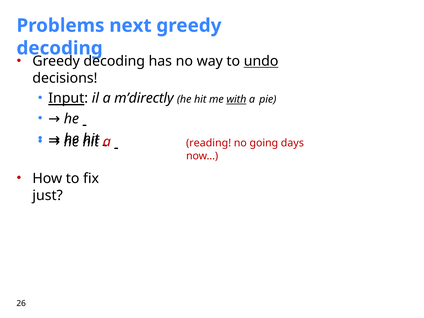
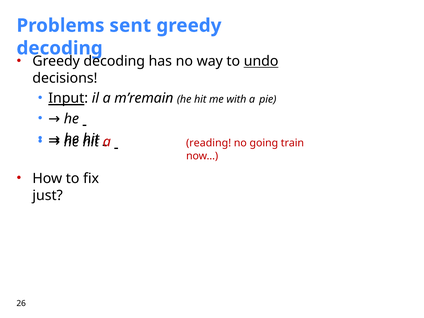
next: next -> sent
m’directly: m’directly -> m’remain
with underline: present -> none
days: days -> train
